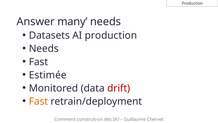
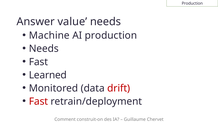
many: many -> value
Datasets: Datasets -> Machine
Estimée: Estimée -> Learned
Fast at (38, 101) colour: orange -> red
